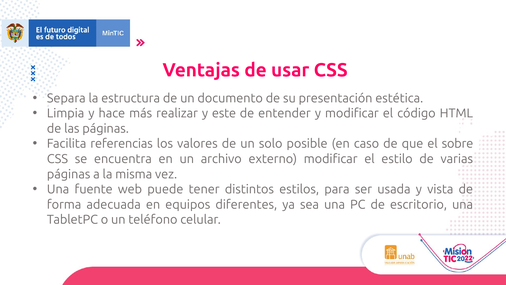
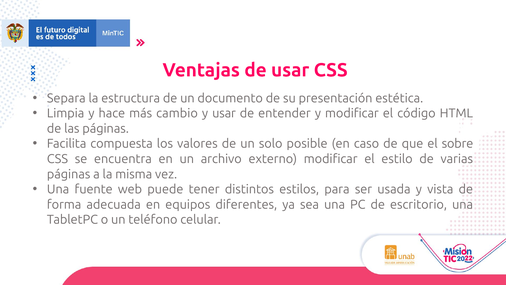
realizar: realizar -> cambio
y este: este -> usar
referencias: referencias -> compuesta
